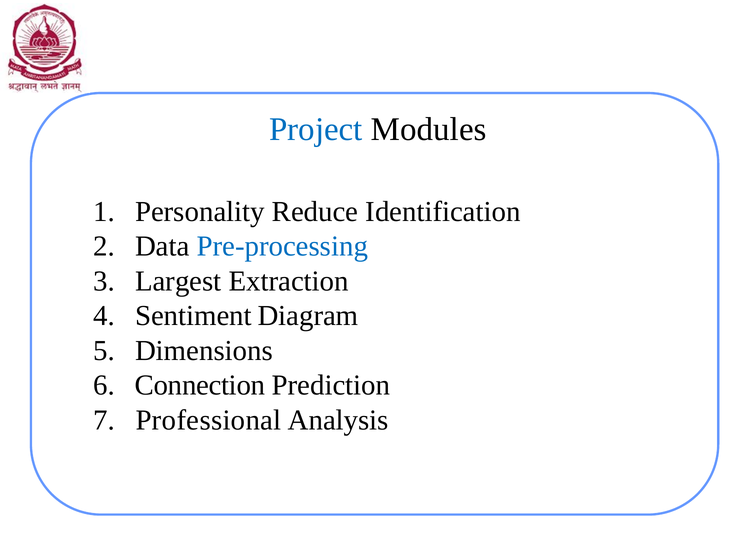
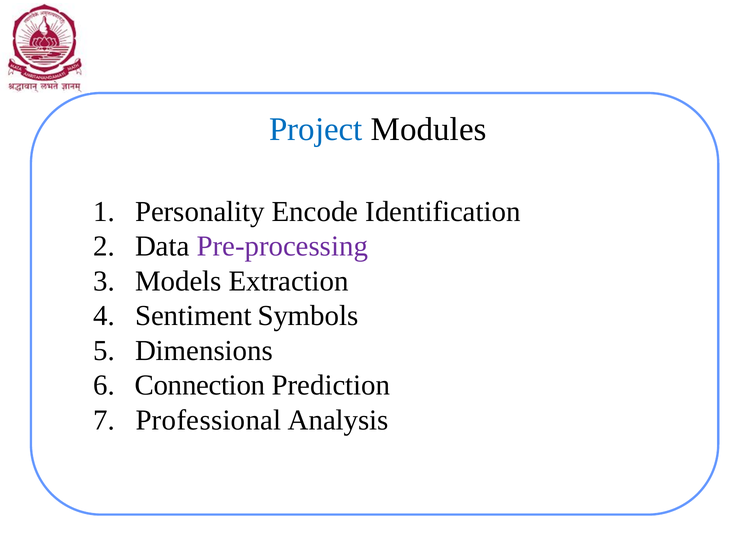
Reduce: Reduce -> Encode
Pre-processing colour: blue -> purple
Largest: Largest -> Models
Diagram: Diagram -> Symbols
